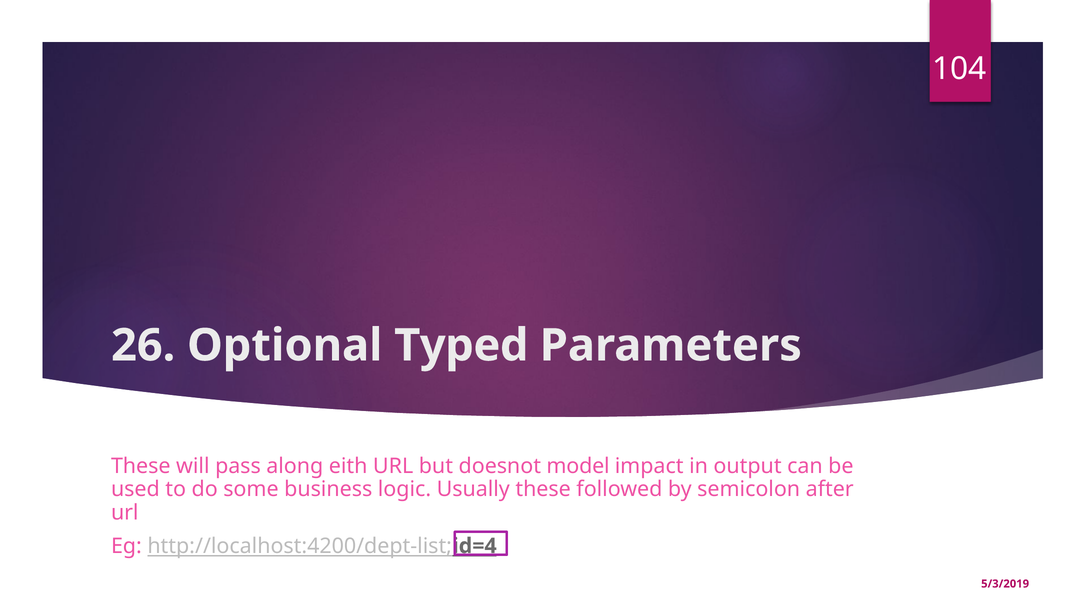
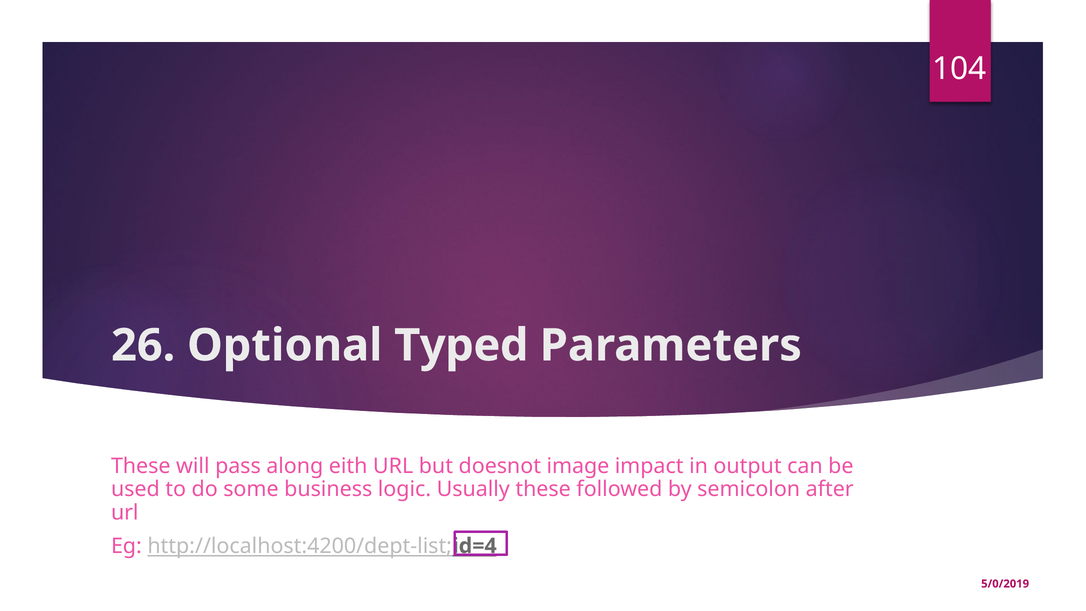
model: model -> image
5/3/2019: 5/3/2019 -> 5/0/2019
